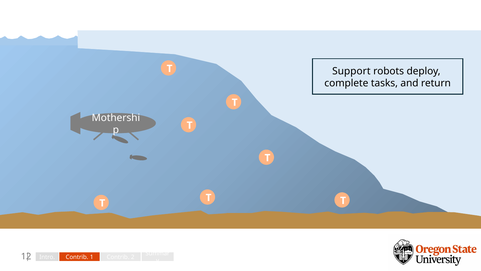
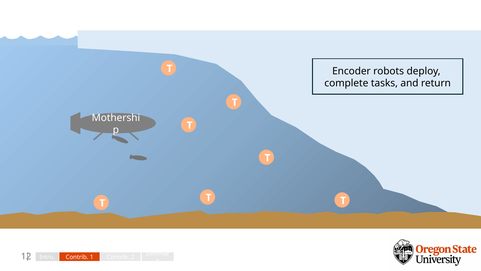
Support: Support -> Encoder
